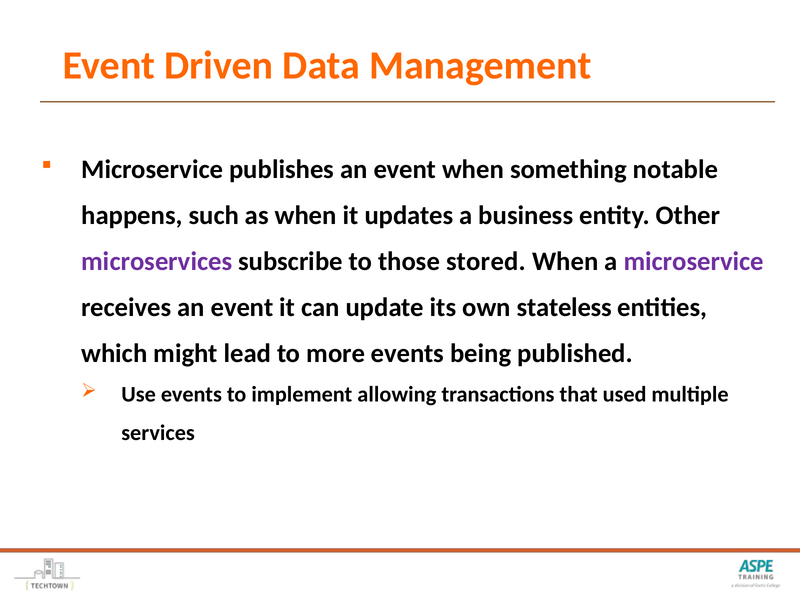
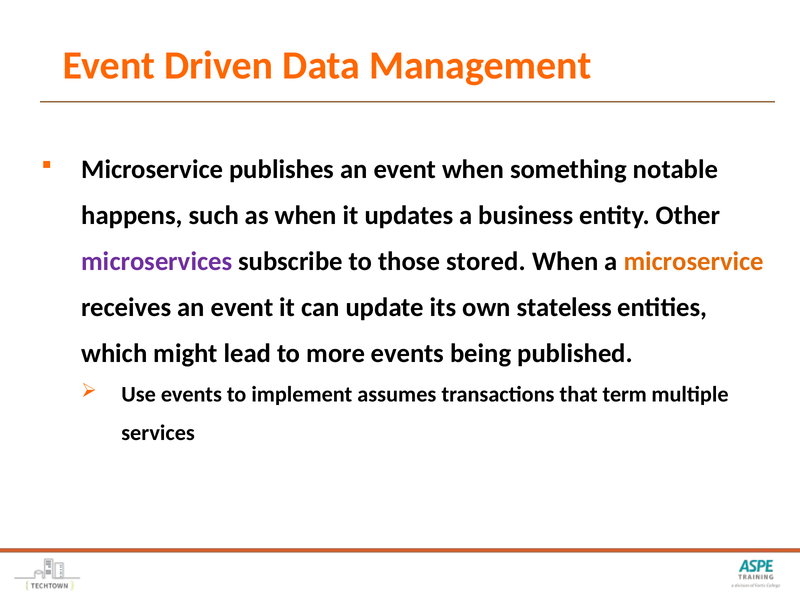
microservice at (694, 261) colour: purple -> orange
allowing: allowing -> assumes
used: used -> term
